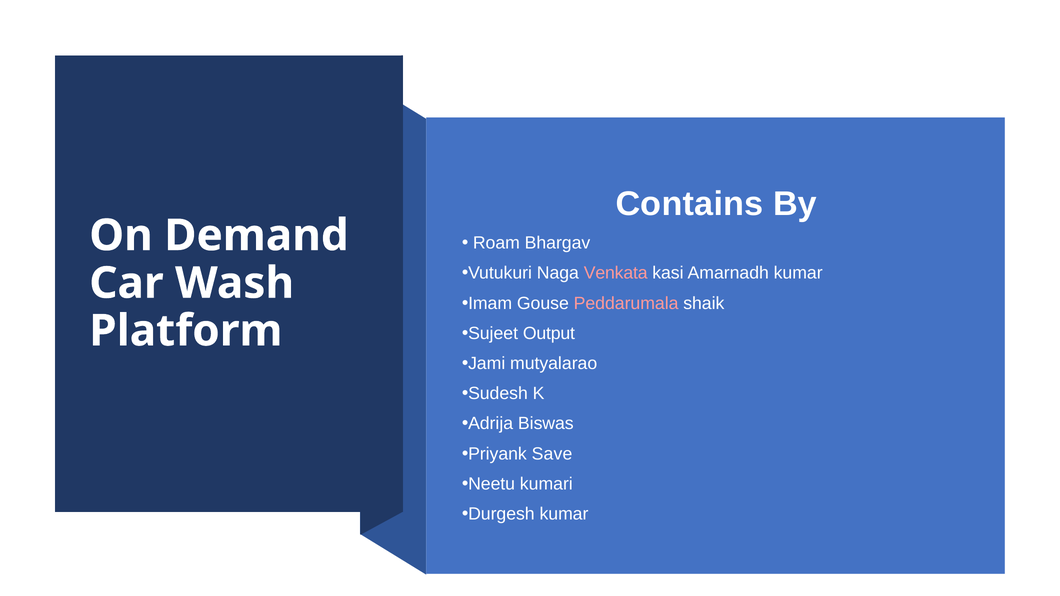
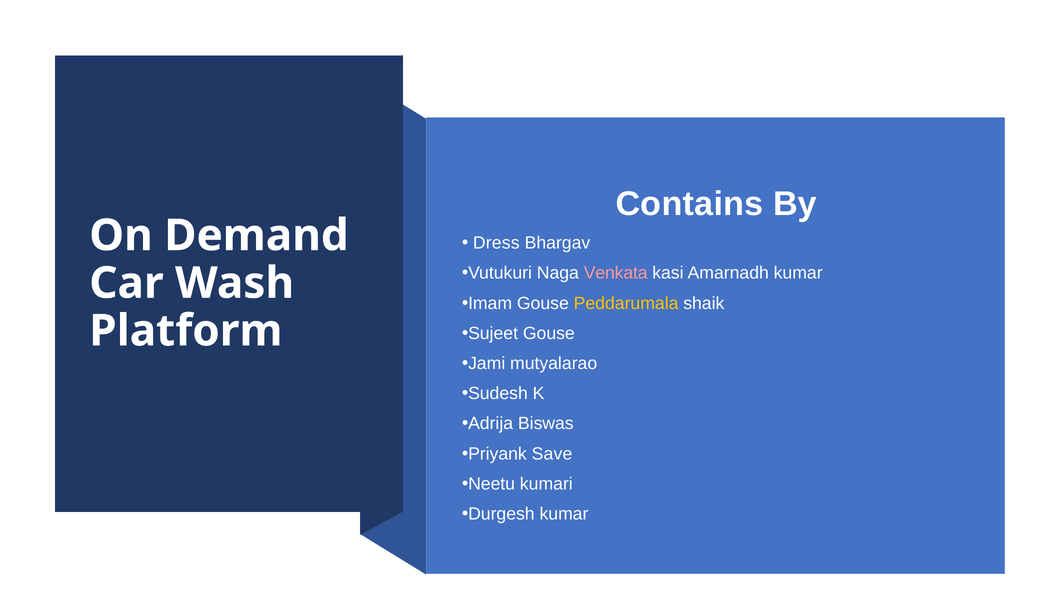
Roam: Roam -> Dress
Peddarumala colour: pink -> yellow
Sujeet Output: Output -> Gouse
